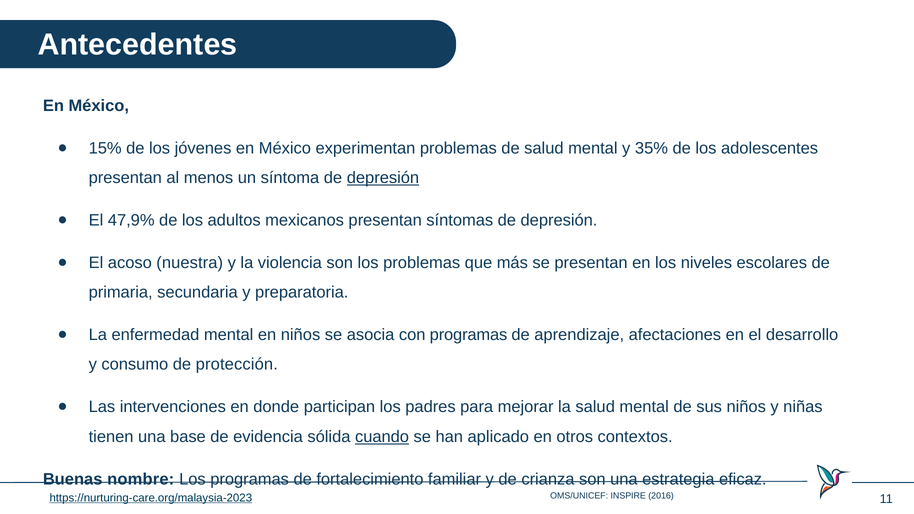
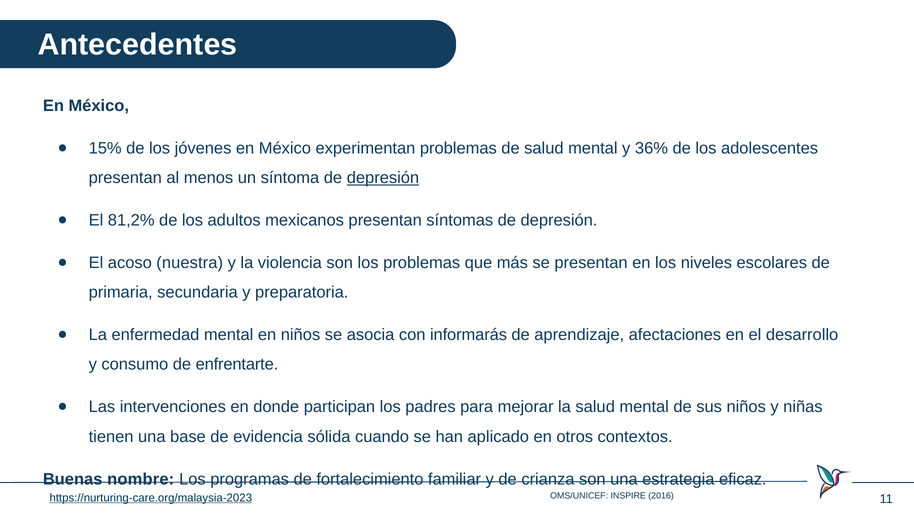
35%: 35% -> 36%
47,9%: 47,9% -> 81,2%
con programas: programas -> informarás
protección: protección -> enfrentarte
cuando underline: present -> none
